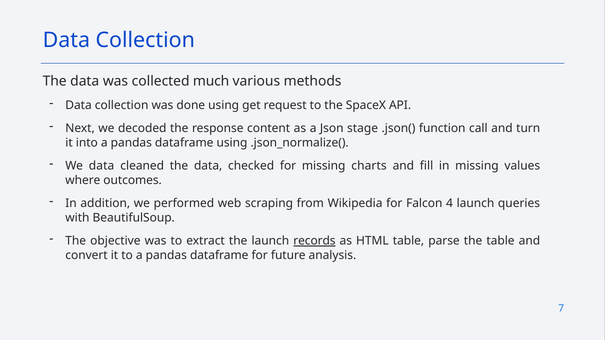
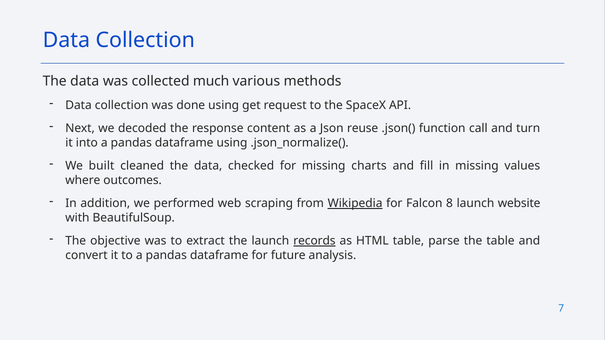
stage: stage -> reuse
We data: data -> built
Wikipedia underline: none -> present
4: 4 -> 8
queries: queries -> website
